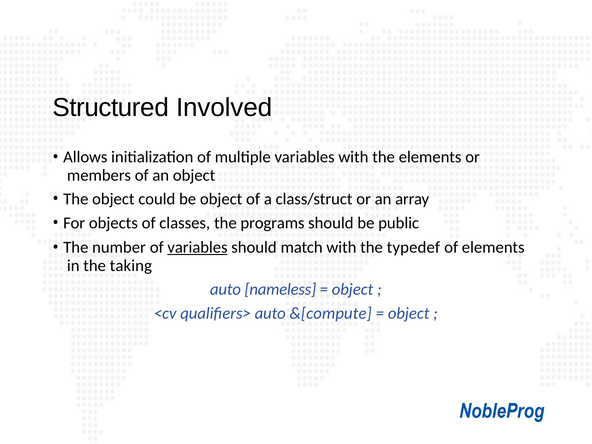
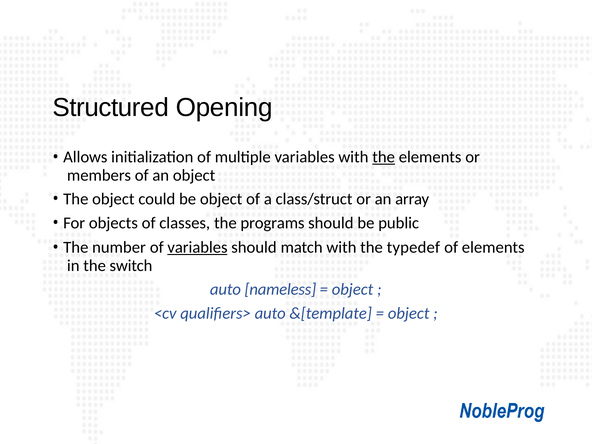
Involved: Involved -> Opening
the at (384, 157) underline: none -> present
taking: taking -> switch
&[compute: &[compute -> &[template
